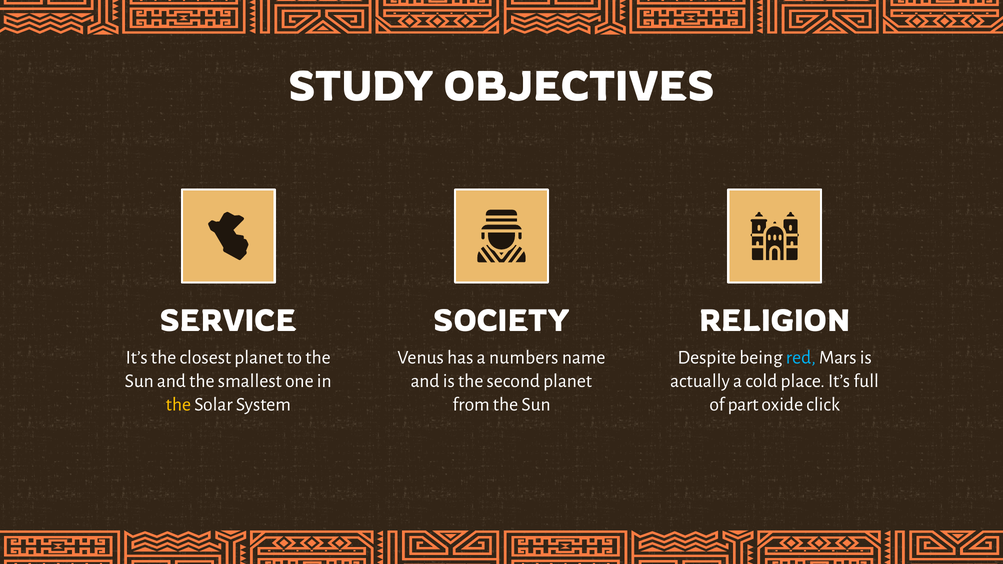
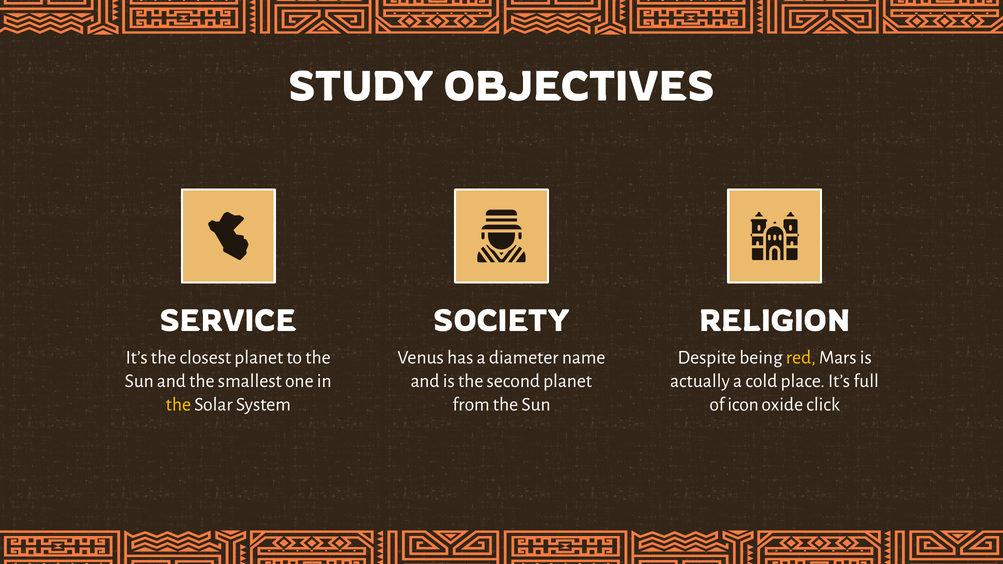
numbers: numbers -> diameter
red colour: light blue -> yellow
part: part -> icon
